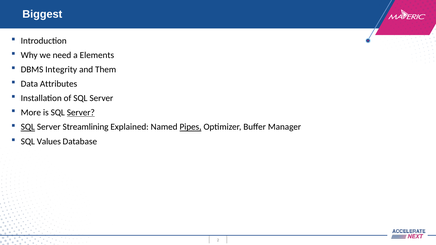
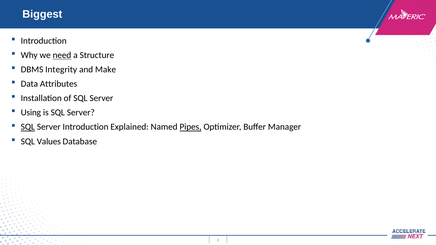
need underline: none -> present
Elements: Elements -> Structure
Them: Them -> Make
More: More -> Using
Server at (81, 113) underline: present -> none
Server Streamlining: Streamlining -> Introduction
